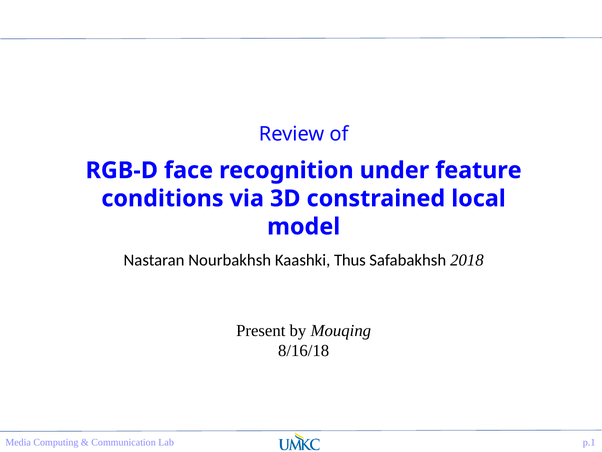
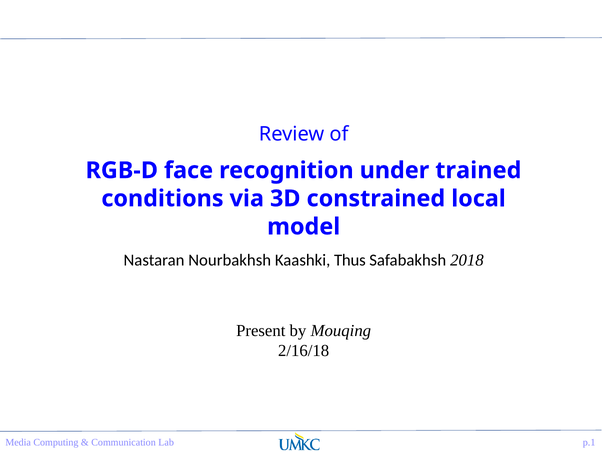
feature: feature -> trained
8/16/18: 8/16/18 -> 2/16/18
